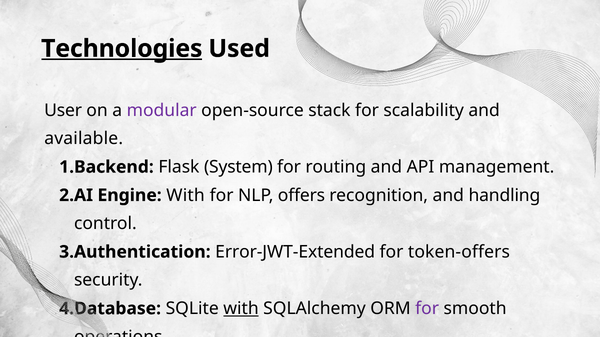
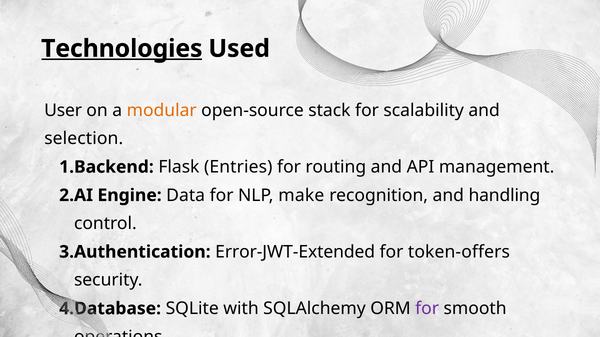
modular colour: purple -> orange
available: available -> selection
System: System -> Entries
With at (186, 196): With -> Data
offers: offers -> make
with at (241, 309) underline: present -> none
